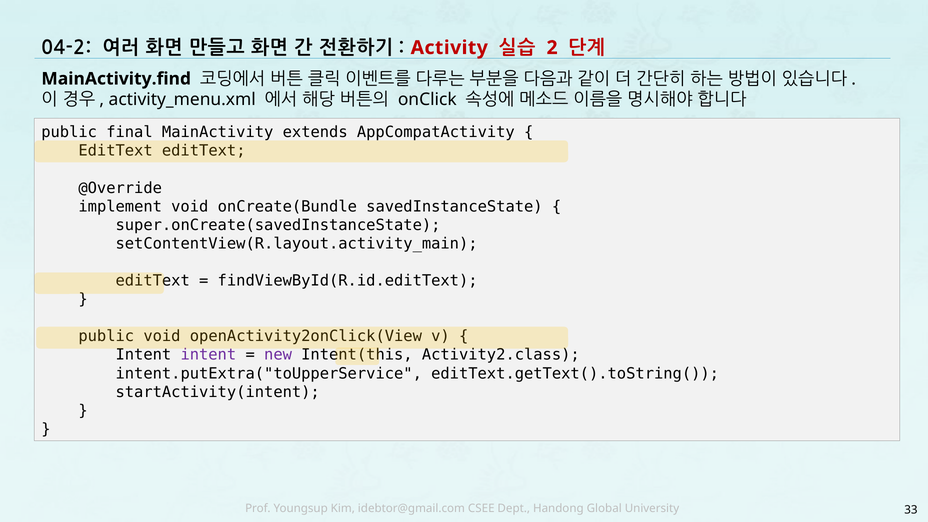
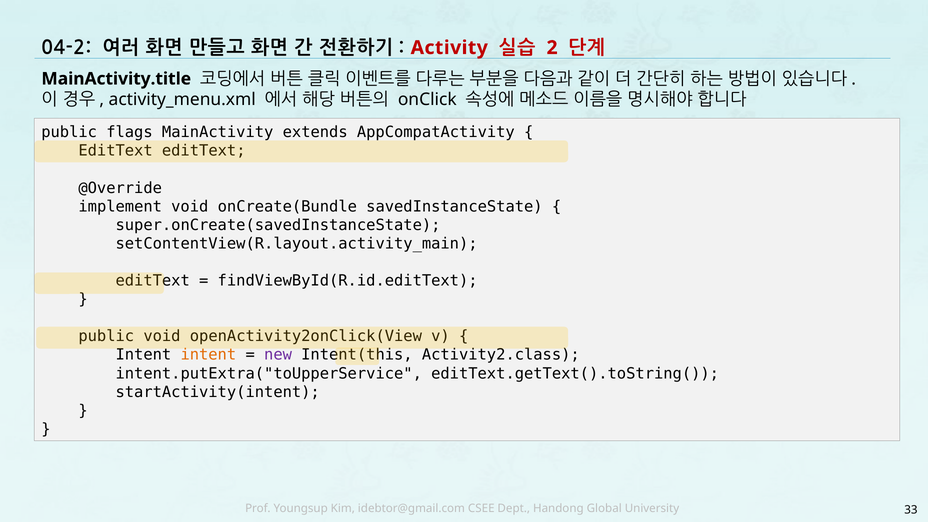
MainActivity.find: MainActivity.find -> MainActivity.title
final: final -> flags
intent at (208, 355) colour: purple -> orange
